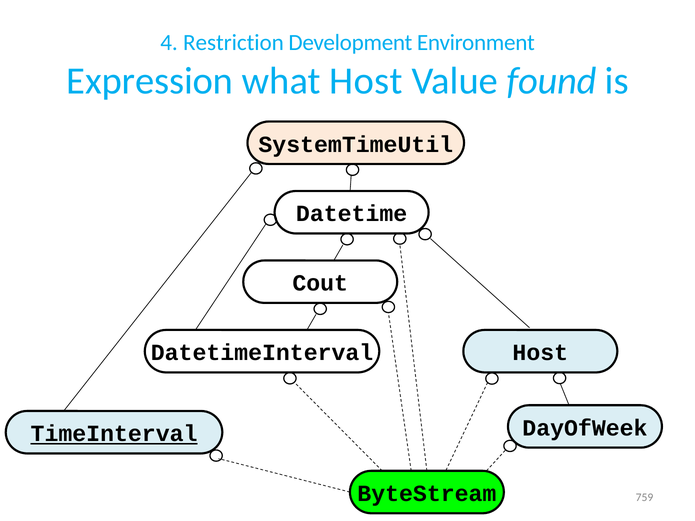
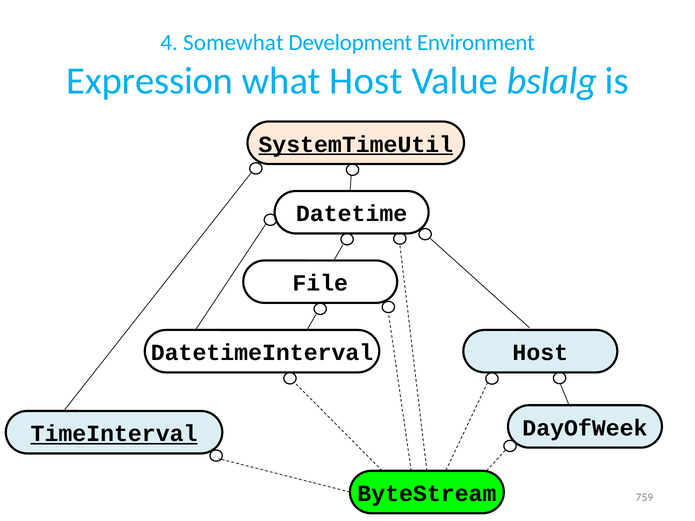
Restriction: Restriction -> Somewhat
found: found -> bslalg
SystemTimeUtil underline: none -> present
Cout: Cout -> File
